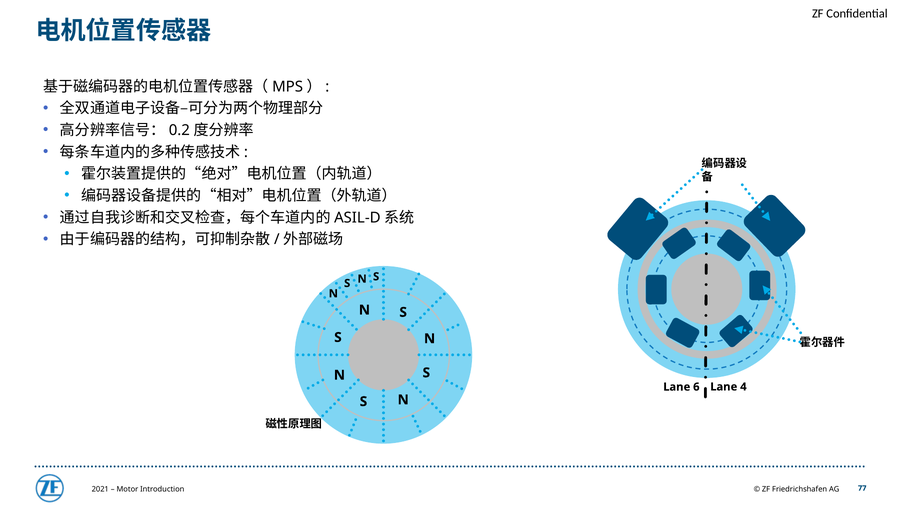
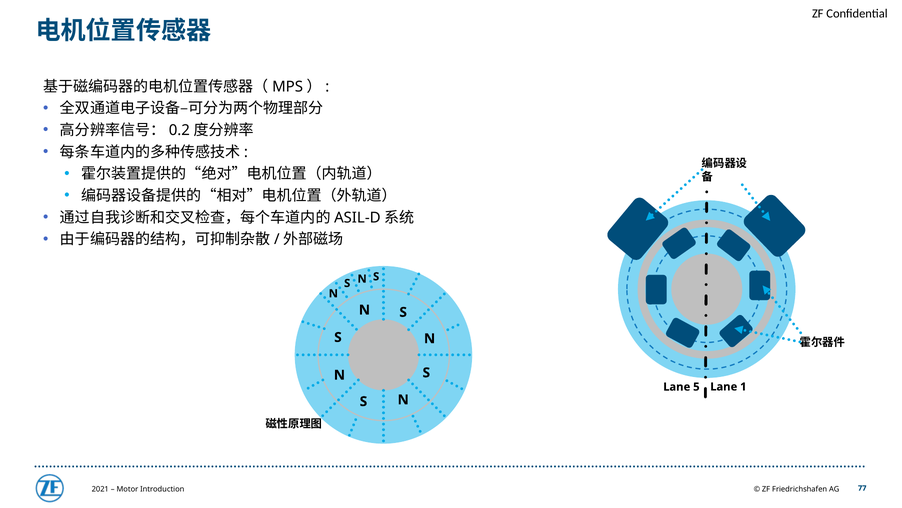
6: 6 -> 5
4: 4 -> 1
